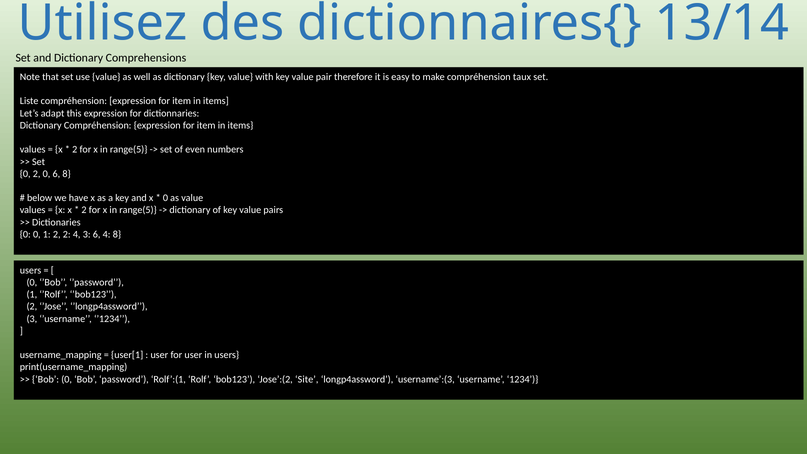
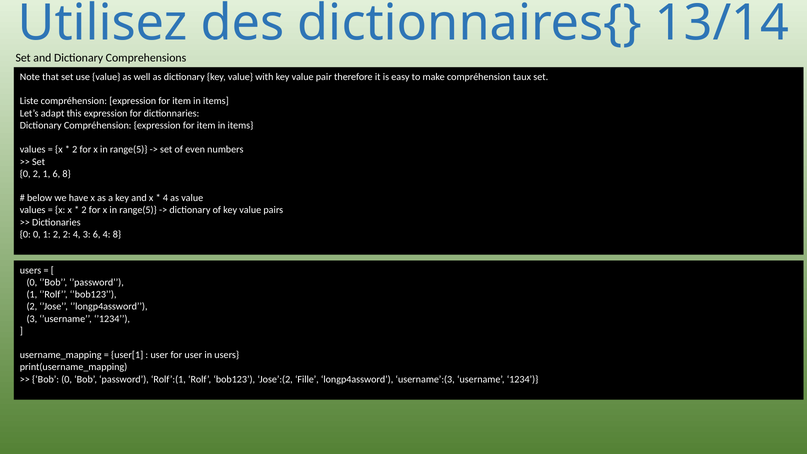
2 0: 0 -> 1
0 at (165, 198): 0 -> 4
Site: Site -> Fille
